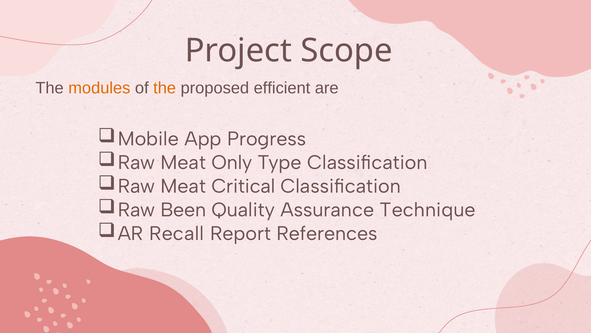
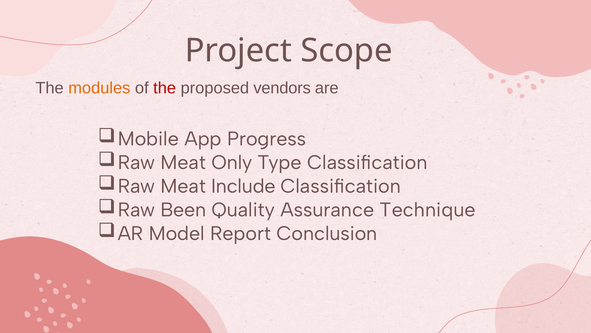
the at (165, 88) colour: orange -> red
efficient: efficient -> vendors
Critical: Critical -> Include
Recall: Recall -> Model
References: References -> Conclusion
